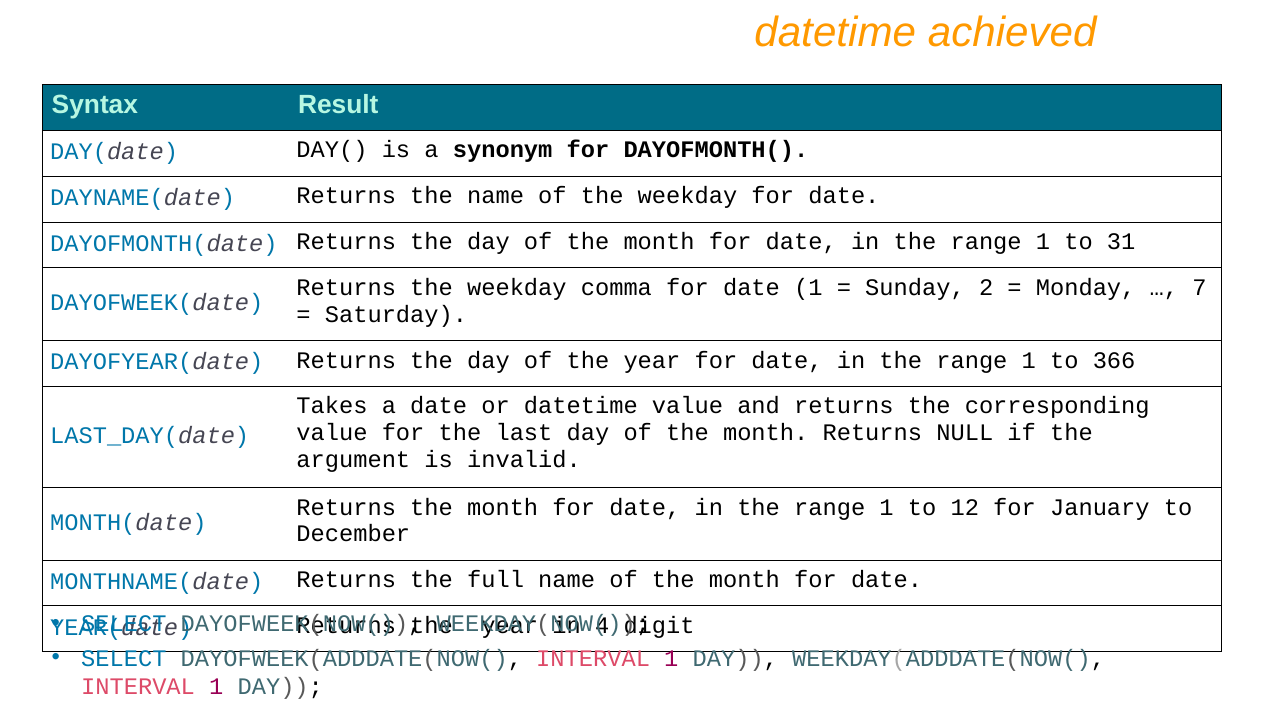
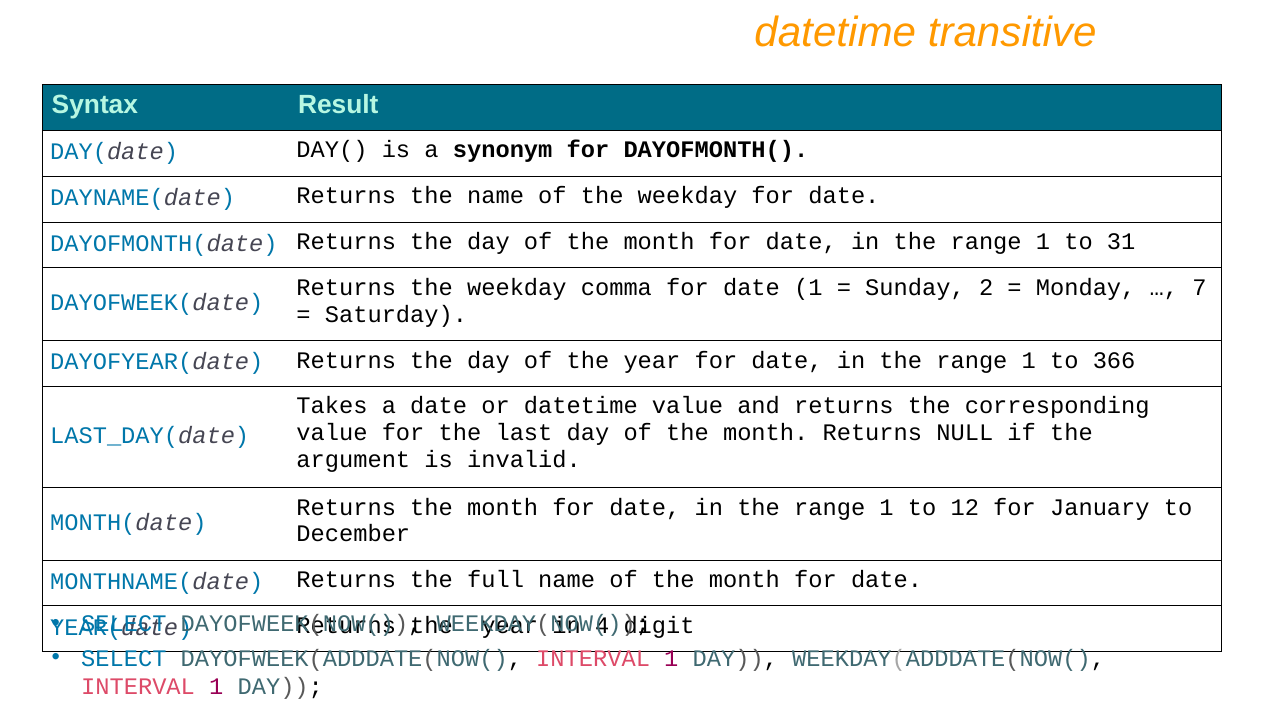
achieved: achieved -> transitive
